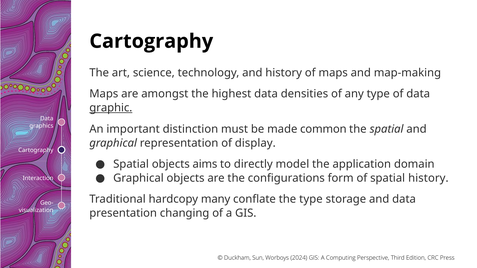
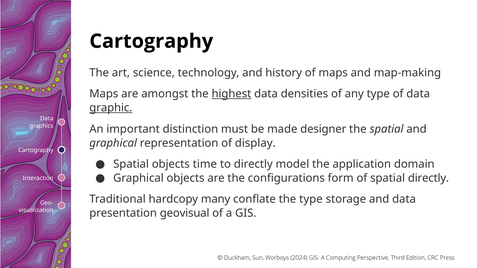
highest underline: none -> present
common: common -> designer
aims: aims -> time
spatial history: history -> directly
changing: changing -> geovisual
